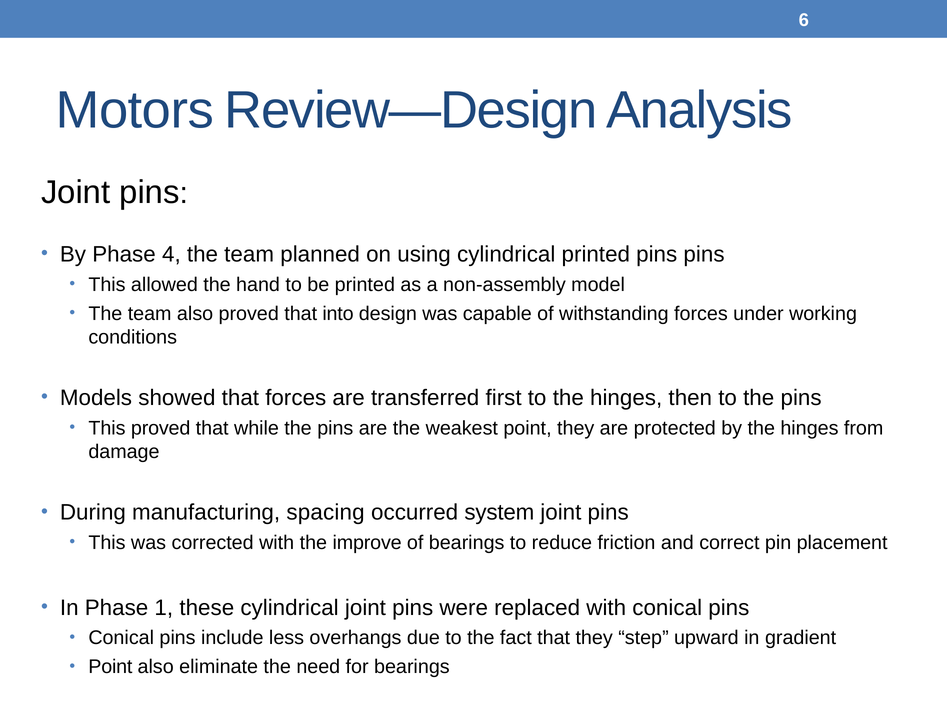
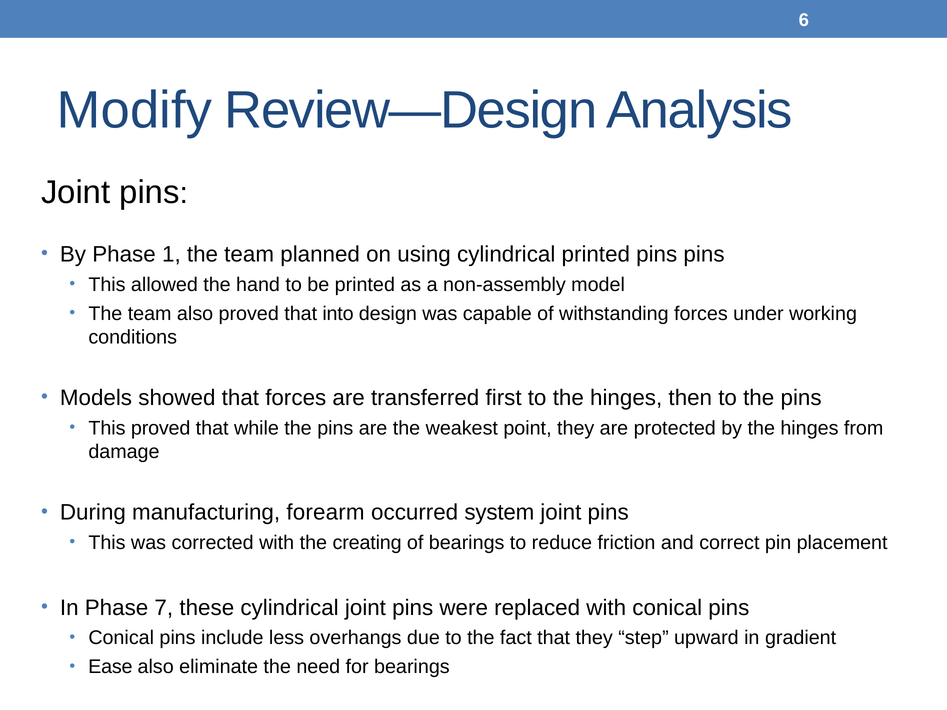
Motors: Motors -> Modify
4: 4 -> 1
spacing: spacing -> forearm
improve: improve -> creating
1: 1 -> 7
Point at (110, 667): Point -> Ease
